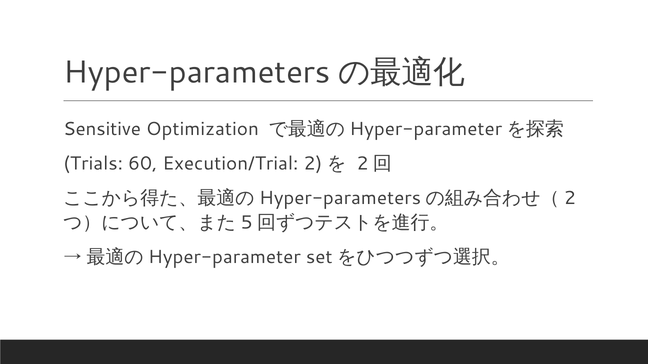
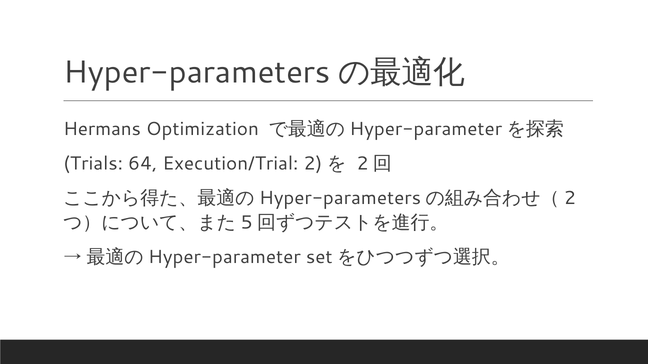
Sensitive: Sensitive -> Hermans
60: 60 -> 64
